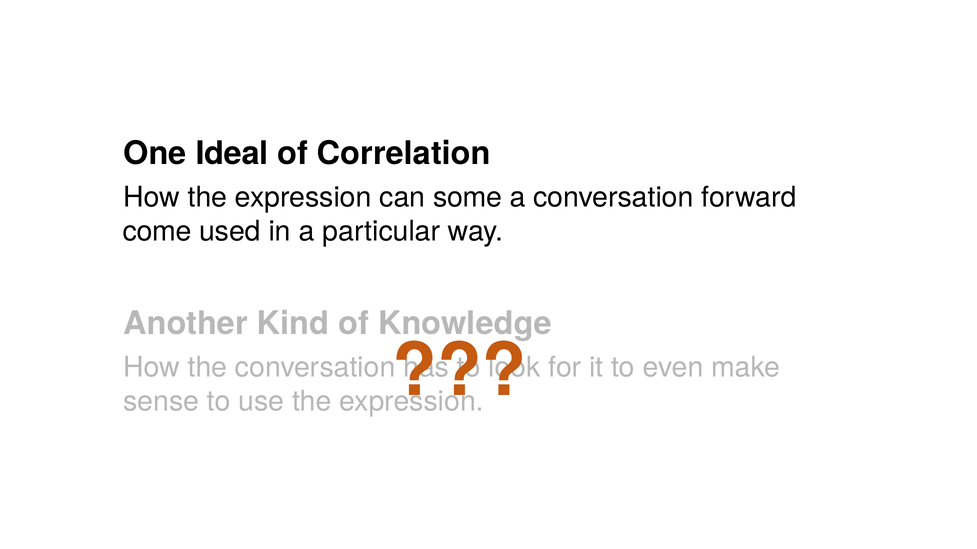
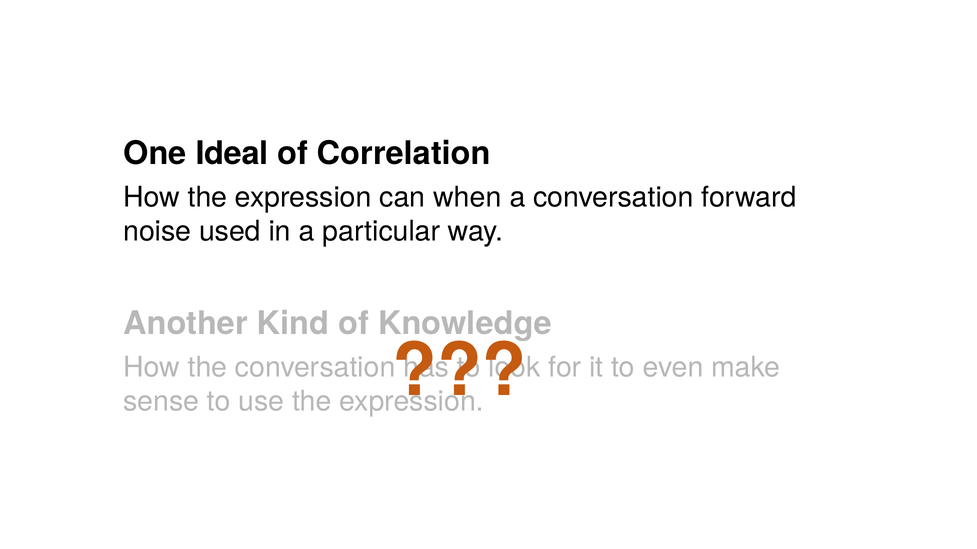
some: some -> when
come: come -> noise
